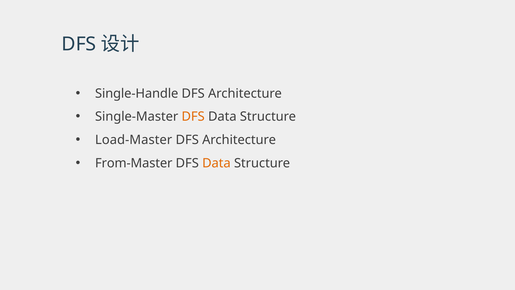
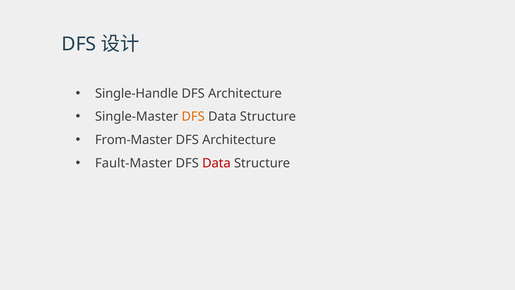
Load-Master: Load-Master -> From-Master
From-Master: From-Master -> Fault-Master
Data at (216, 163) colour: orange -> red
